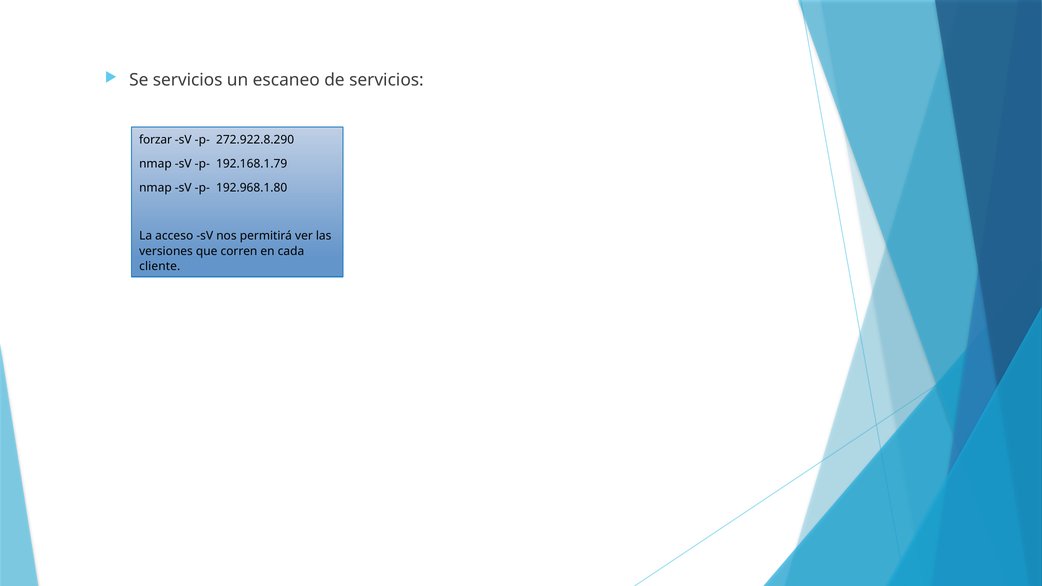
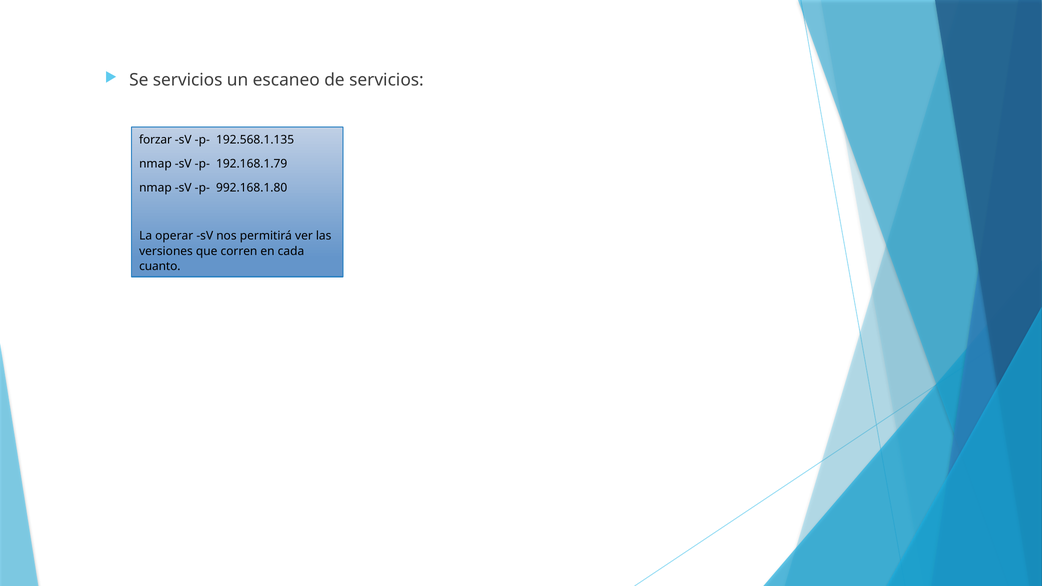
272.922.8.290: 272.922.8.290 -> 192.568.1.135
192.968.1.80: 192.968.1.80 -> 992.168.1.80
acceso: acceso -> operar
cliente: cliente -> cuanto
